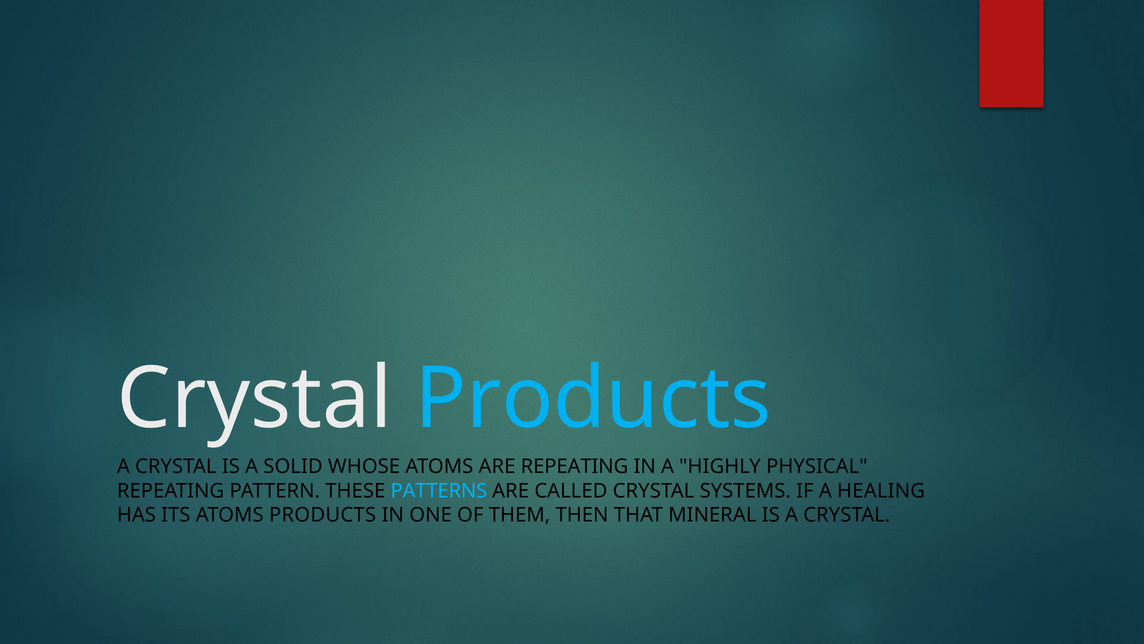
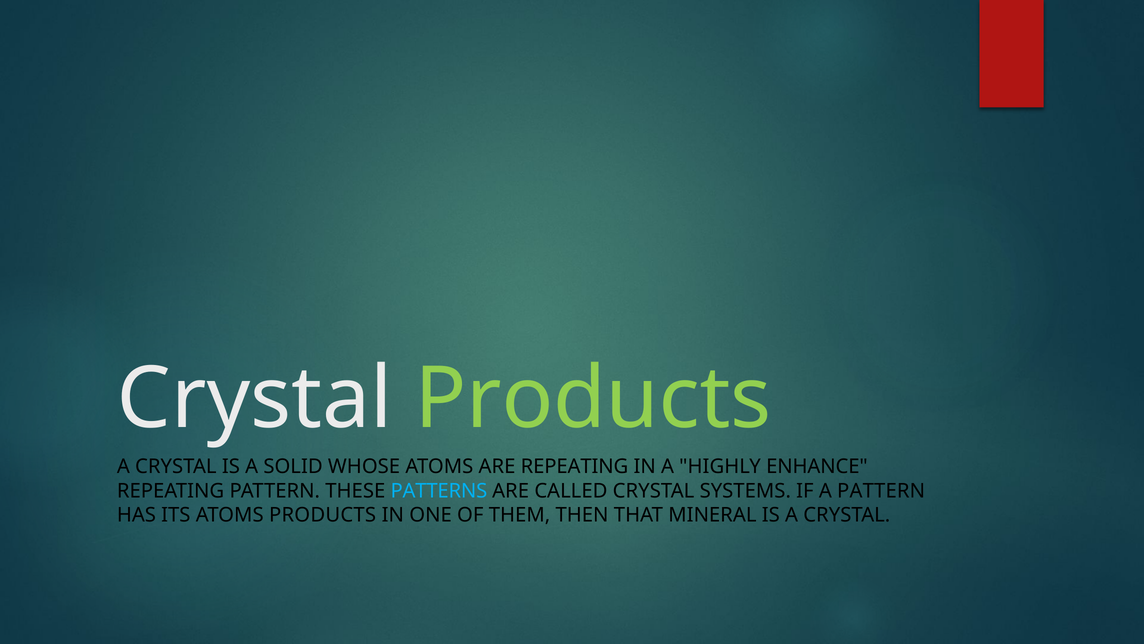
Products at (593, 398) colour: light blue -> light green
PHYSICAL: PHYSICAL -> ENHANCE
A HEALING: HEALING -> PATTERN
